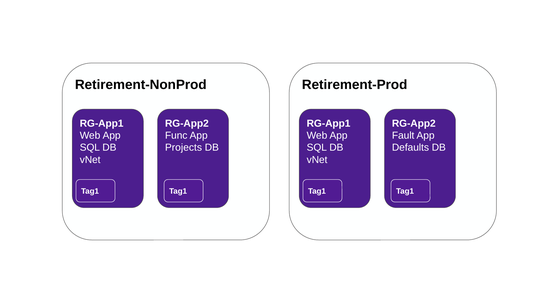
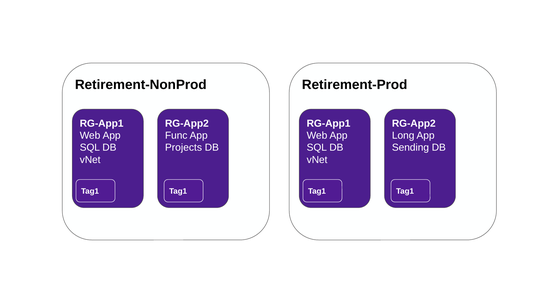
Fault: Fault -> Long
Defaults: Defaults -> Sending
